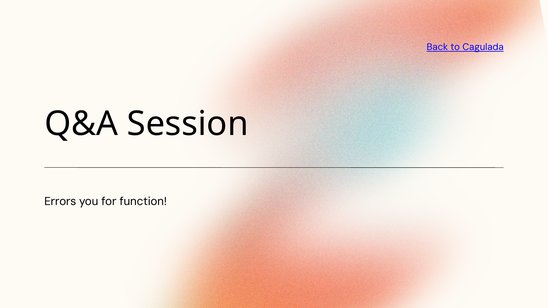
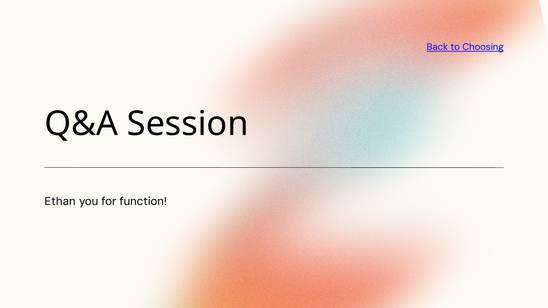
Cagulada: Cagulada -> Choosing
Errors: Errors -> Ethan
